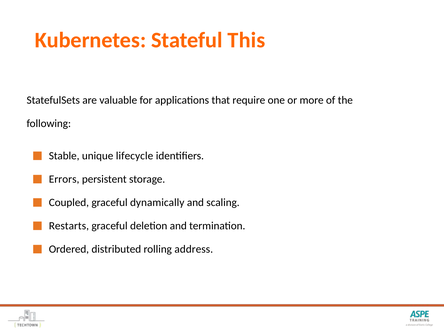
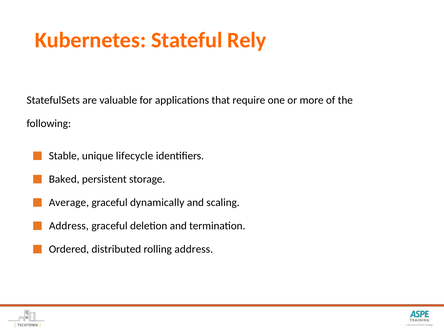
This: This -> Rely
Errors: Errors -> Baked
Coupled: Coupled -> Average
Restarts at (69, 226): Restarts -> Address
